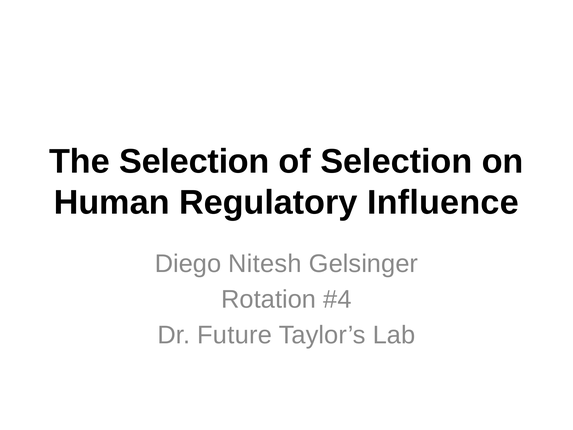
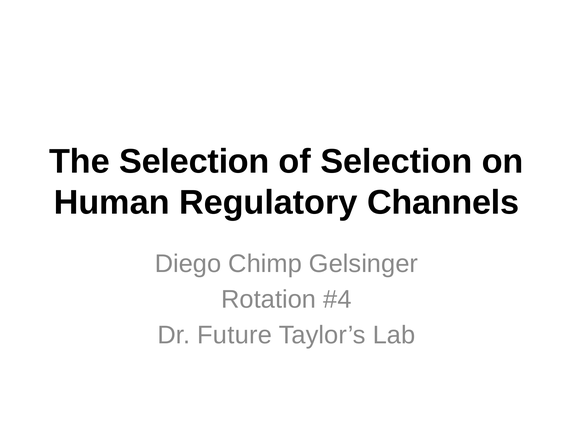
Influence: Influence -> Channels
Nitesh: Nitesh -> Chimp
